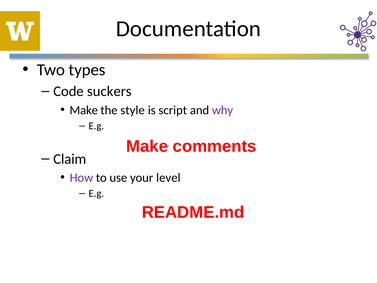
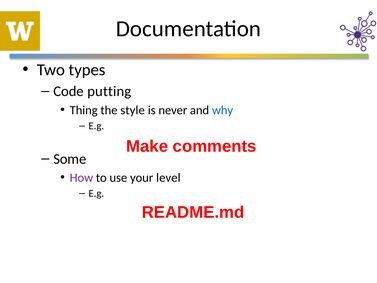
suckers: suckers -> putting
Make at (84, 110): Make -> Thing
script: script -> never
why colour: purple -> blue
Claim: Claim -> Some
